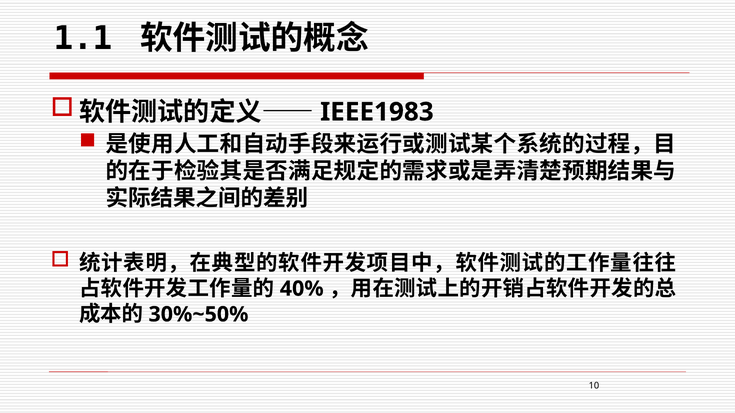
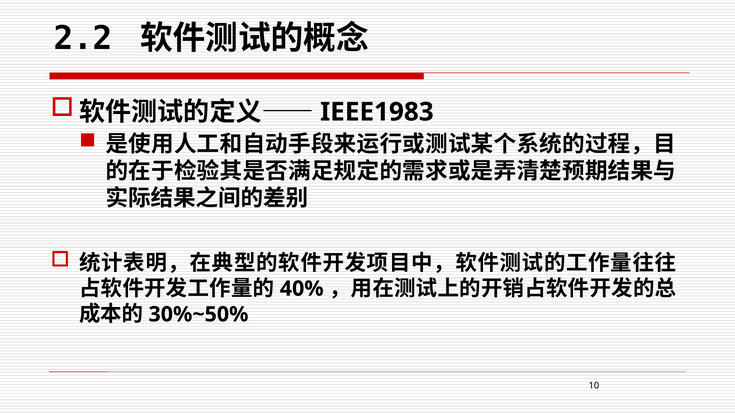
1.1: 1.1 -> 2.2
